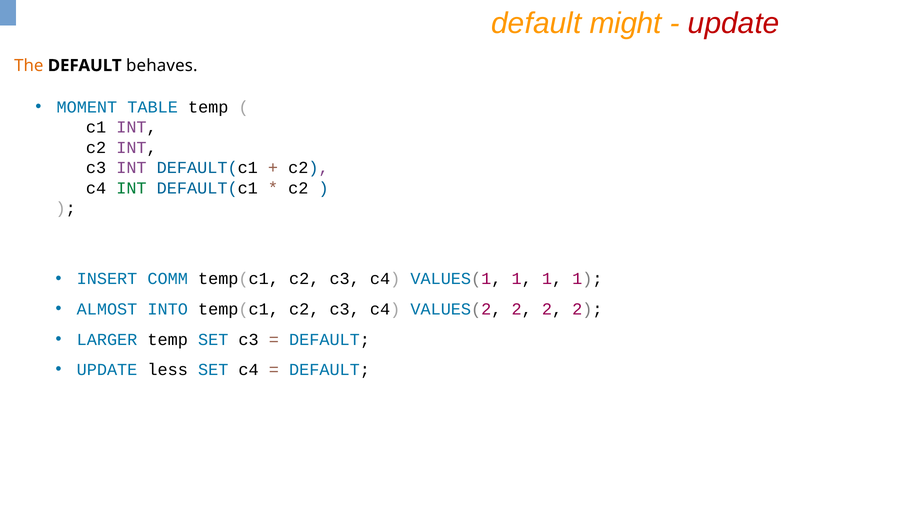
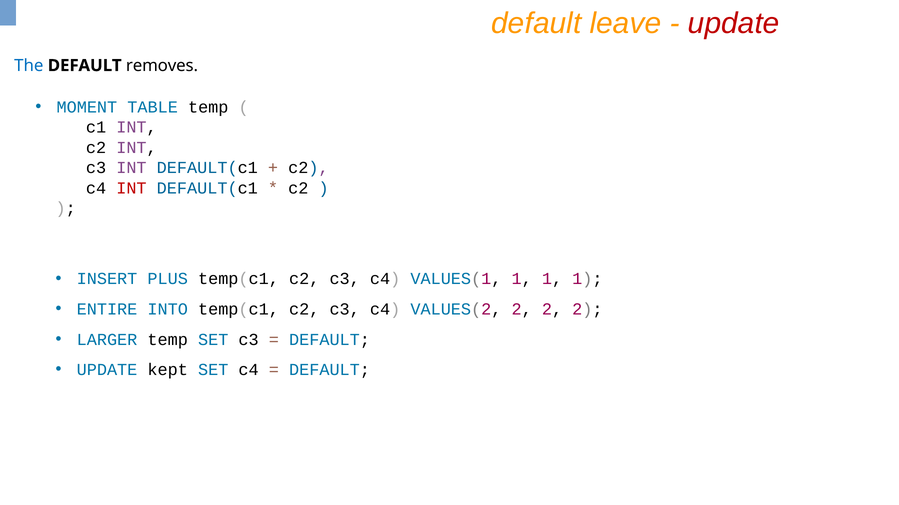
might: might -> leave
The colour: orange -> blue
behaves: behaves -> removes
INT at (131, 188) colour: green -> red
COMM: COMM -> PLUS
ALMOST: ALMOST -> ENTIRE
less: less -> kept
